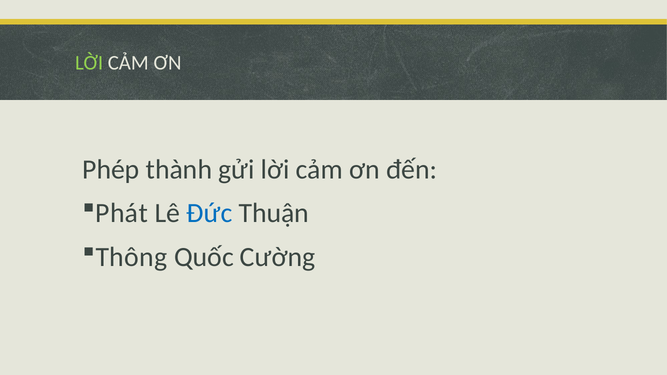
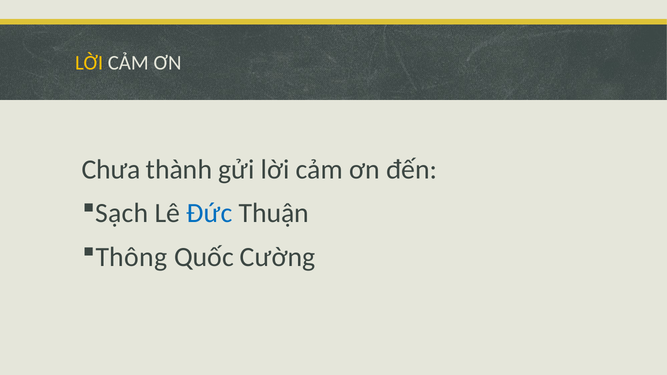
LỜI at (89, 63) colour: light green -> yellow
Phép: Phép -> Chưa
Phát: Phát -> Sạch
